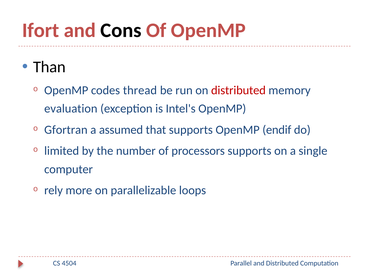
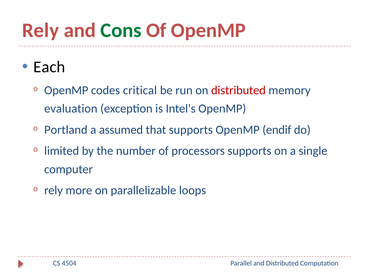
Ifort at (41, 30): Ifort -> Rely
Cons colour: black -> green
Than: Than -> Each
thread: thread -> critical
Gfortran: Gfortran -> Portland
